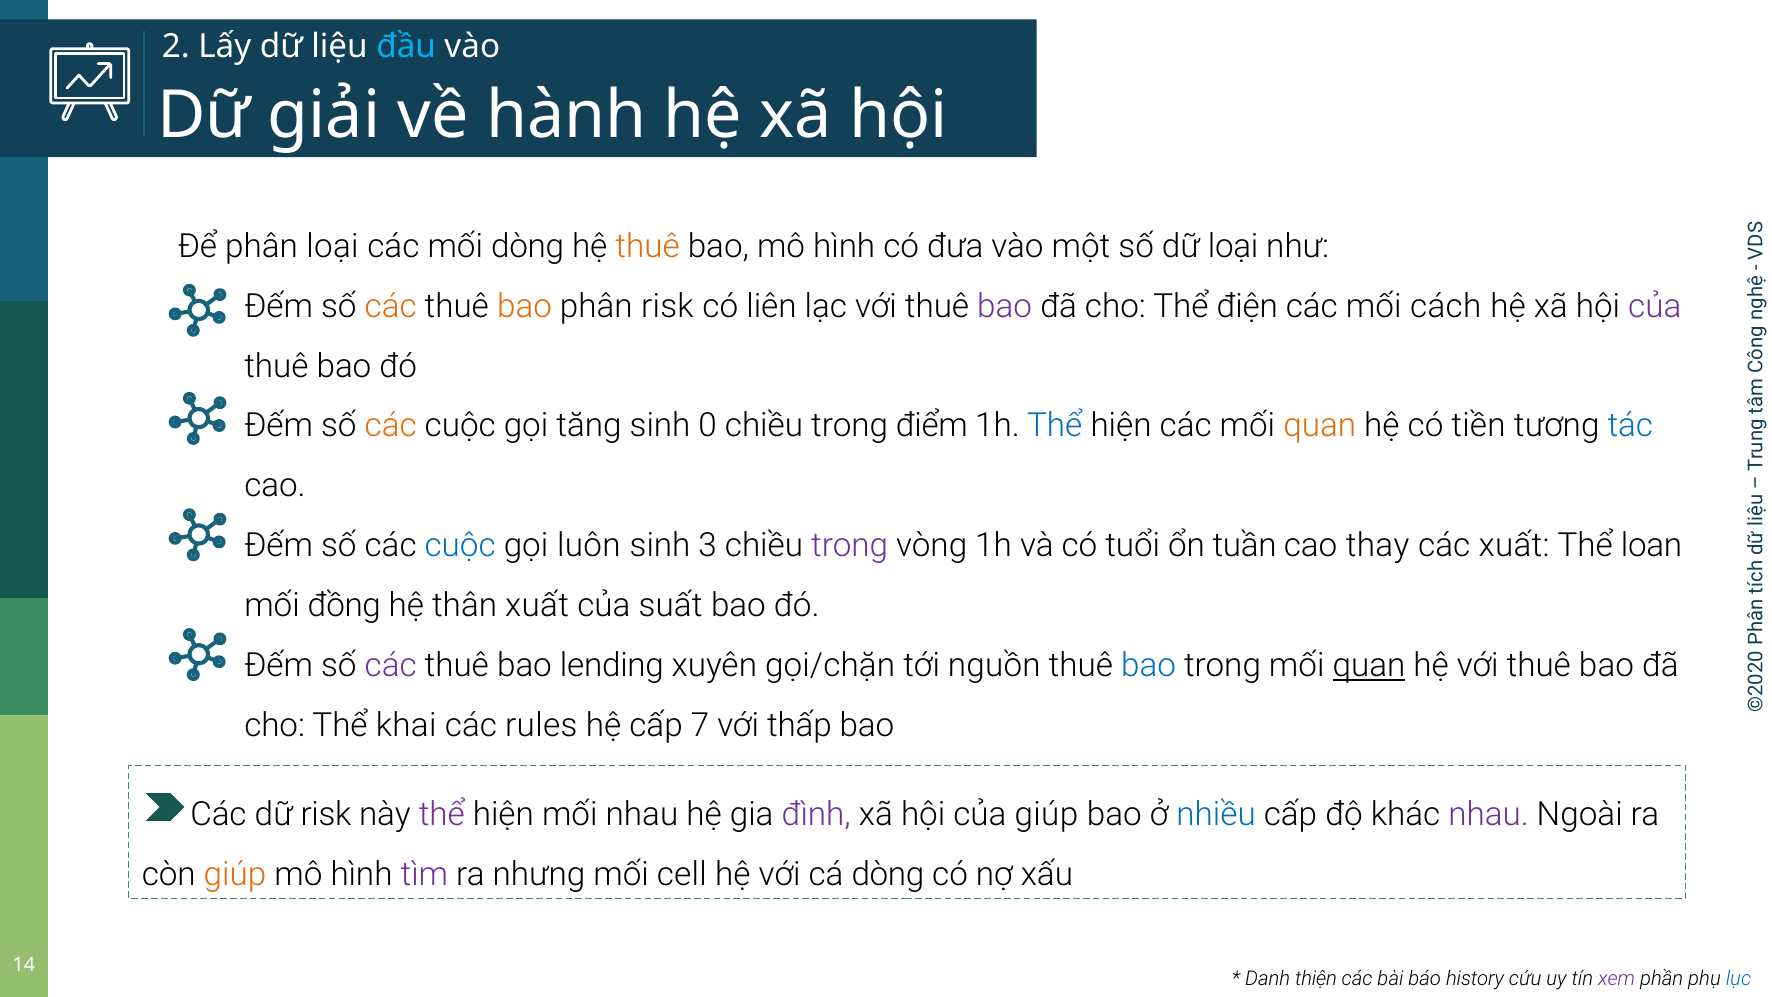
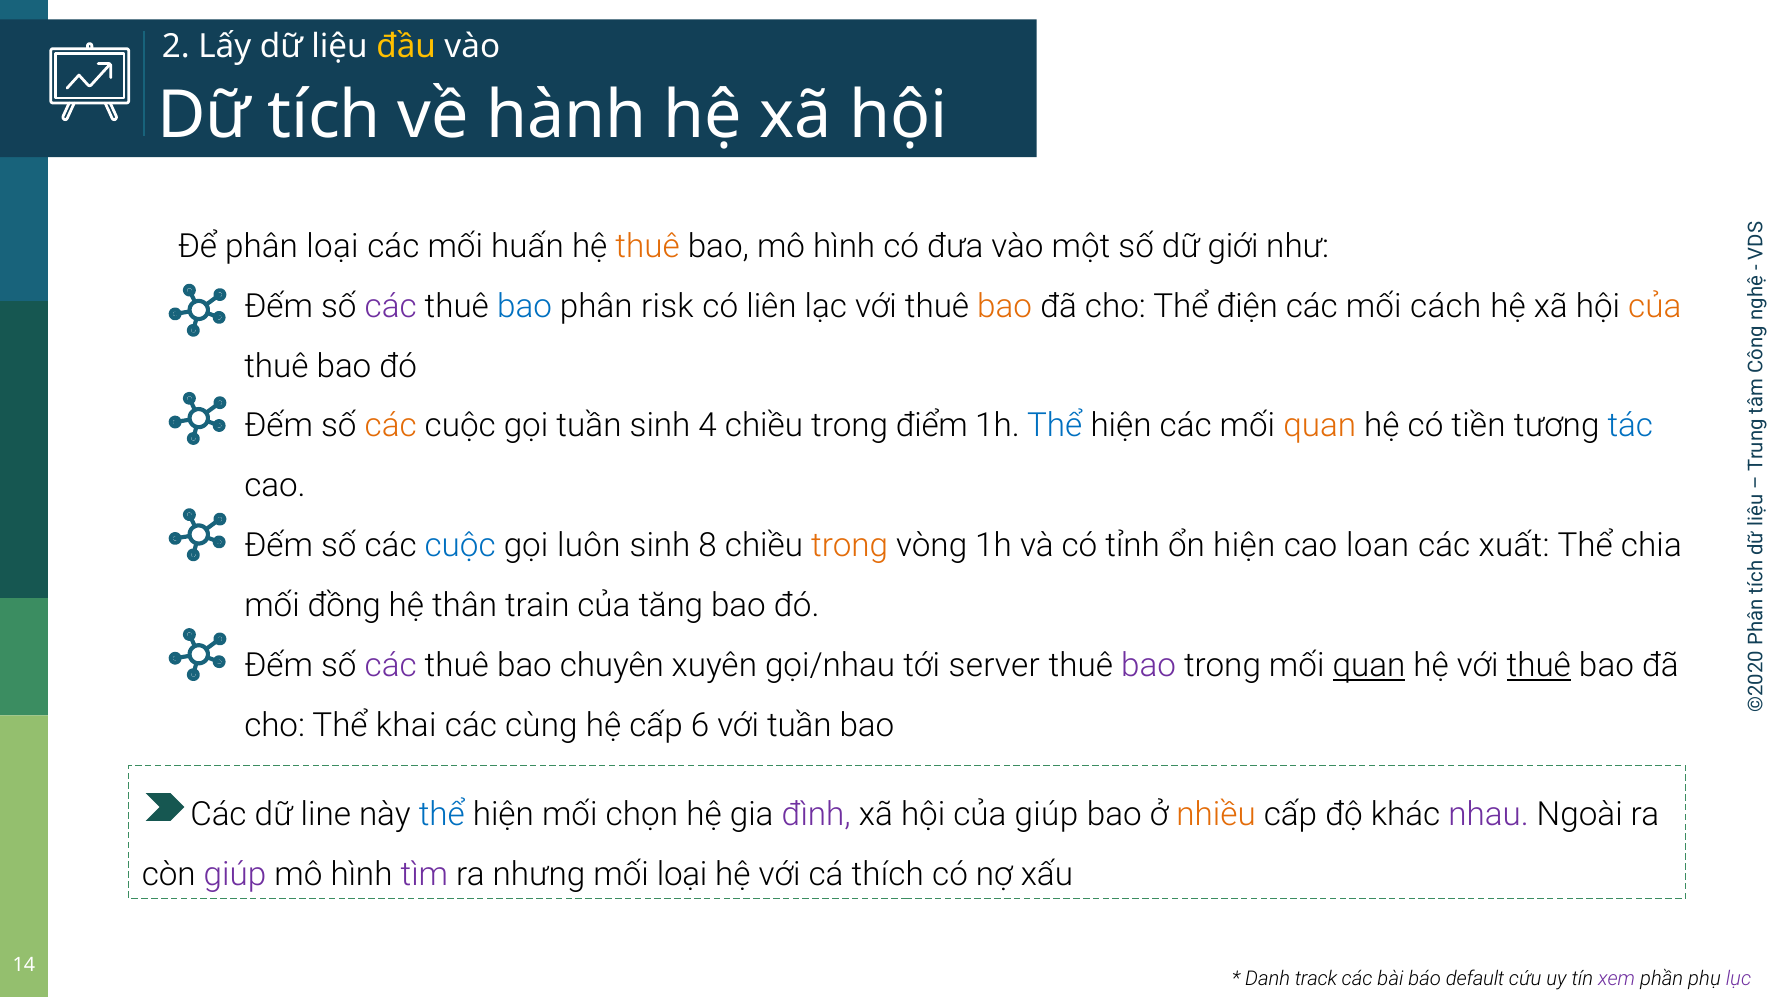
đầu colour: light blue -> yellow
giải: giải -> tích
mối dòng: dòng -> huấn
dữ loại: loại -> giới
các at (391, 306) colour: orange -> purple
bao at (525, 306) colour: orange -> blue
bao at (1005, 306) colour: purple -> orange
của at (1655, 306) colour: purple -> orange
gọi tăng: tăng -> tuần
sinh 0: 0 -> 4
3: 3 -> 8
trong at (850, 545) colour: purple -> orange
tuổi: tuổi -> tỉnh
ổn tuần: tuần -> hiện
thay: thay -> loan
loan: loan -> chia
thân xuất: xuất -> train
suất: suất -> tăng
lending: lending -> chuyên
gọi/chặn: gọi/chặn -> gọi/nhau
nguồn: nguồn -> server
bao at (1149, 665) colour: blue -> purple
thuê at (1539, 665) underline: none -> present
rules: rules -> cùng
7: 7 -> 6
với thấp: thấp -> tuần
dữ risk: risk -> line
thể at (442, 814) colour: purple -> blue
mối nhau: nhau -> chọn
nhiều colour: blue -> orange
giúp at (235, 874) colour: orange -> purple
mối cell: cell -> loại
cá dòng: dòng -> thích
thiện: thiện -> track
history: history -> default
lục colour: blue -> purple
